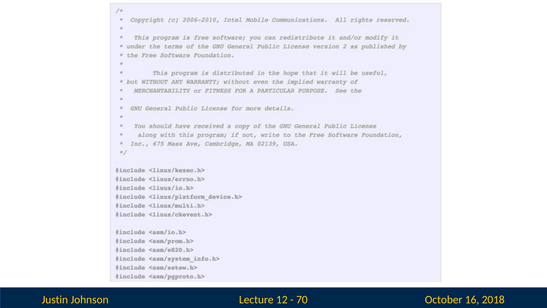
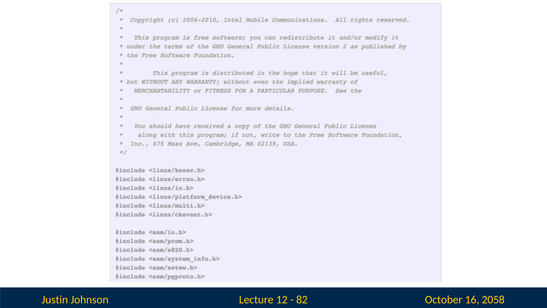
70: 70 -> 82
2018: 2018 -> 2058
